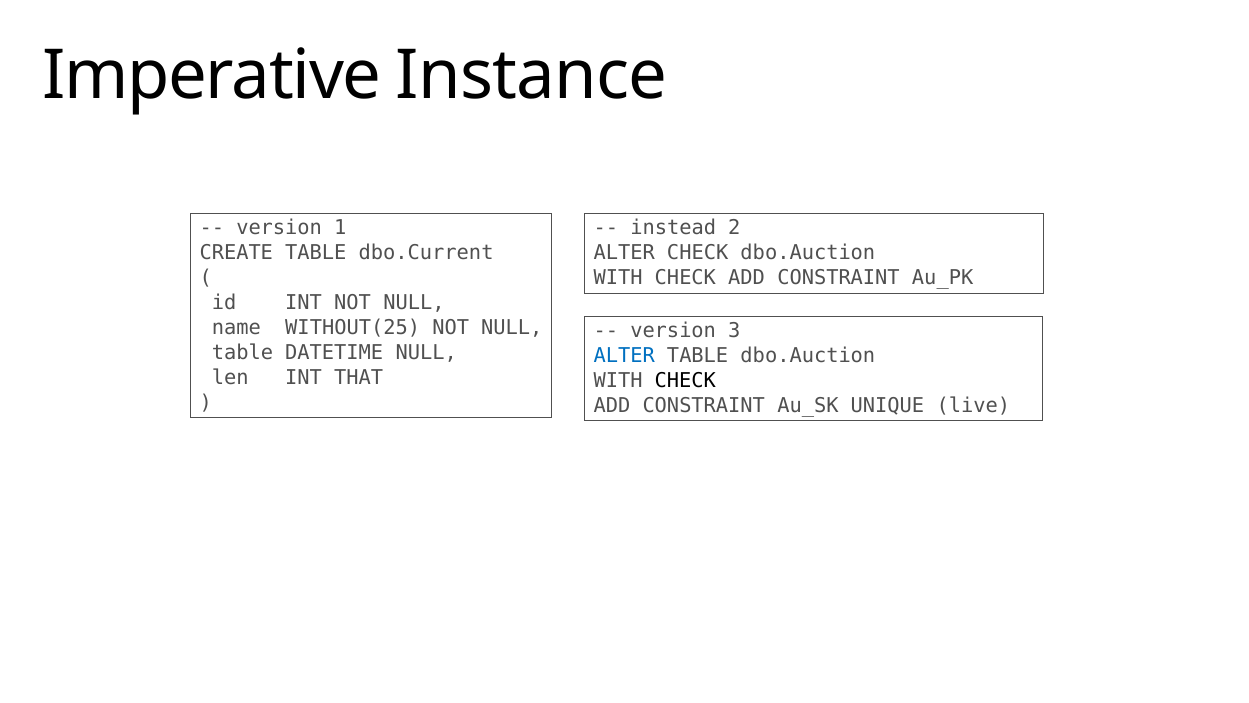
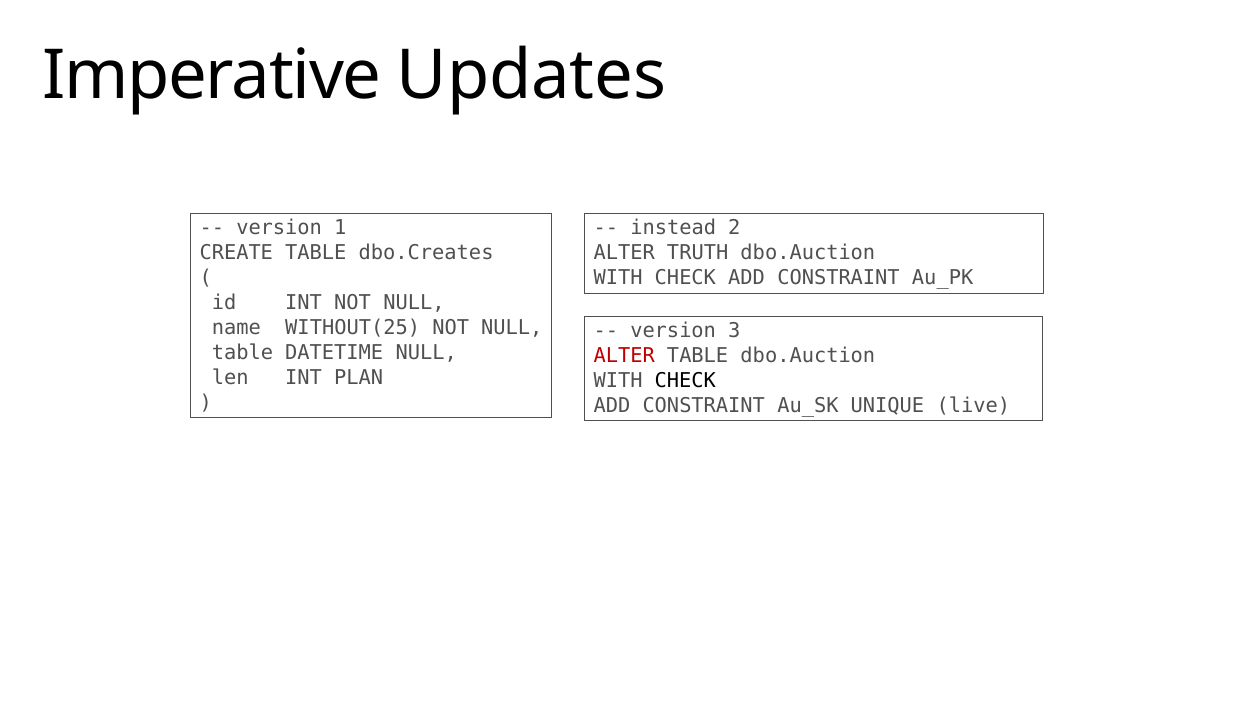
Instance: Instance -> Updates
dbo.Current: dbo.Current -> dbo.Creates
ALTER CHECK: CHECK -> TRUTH
ALTER at (624, 356) colour: blue -> red
THAT: THAT -> PLAN
